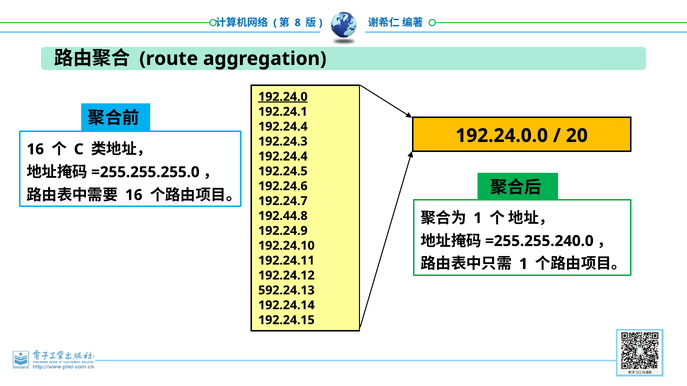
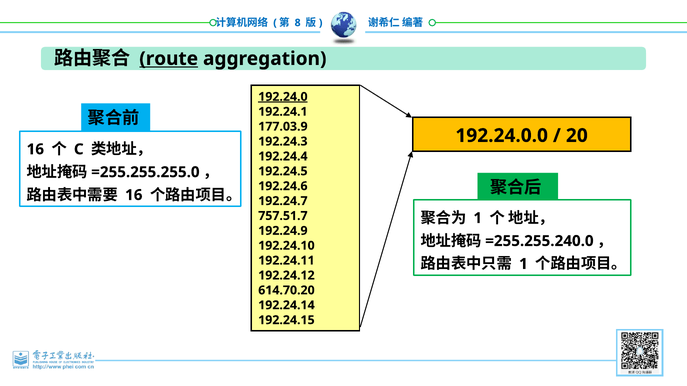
route underline: none -> present
192.24.4 at (283, 127): 192.24.4 -> 177.03.9
192.44.8: 192.44.8 -> 757.51.7
592.24.13: 592.24.13 -> 614.70.20
